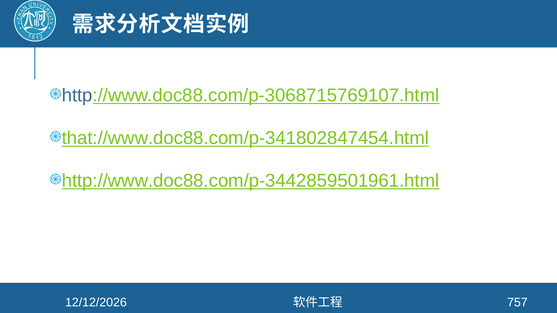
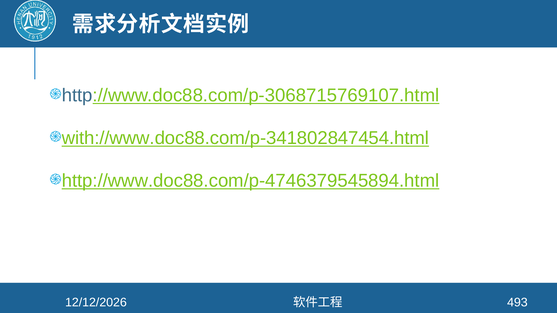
that://www.doc88.com/p-341802847454.html: that://www.doc88.com/p-341802847454.html -> with://www.doc88.com/p-341802847454.html
http://www.doc88.com/p-3442859501961.html: http://www.doc88.com/p-3442859501961.html -> http://www.doc88.com/p-4746379545894.html
757: 757 -> 493
